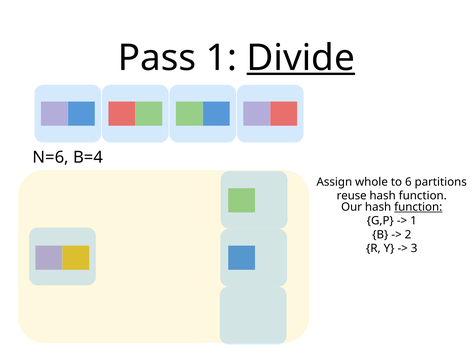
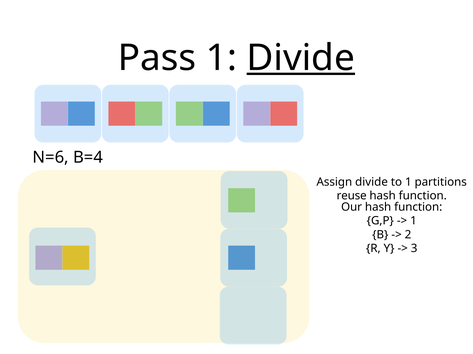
Assign whole: whole -> divide
to 6: 6 -> 1
function at (418, 207) underline: present -> none
